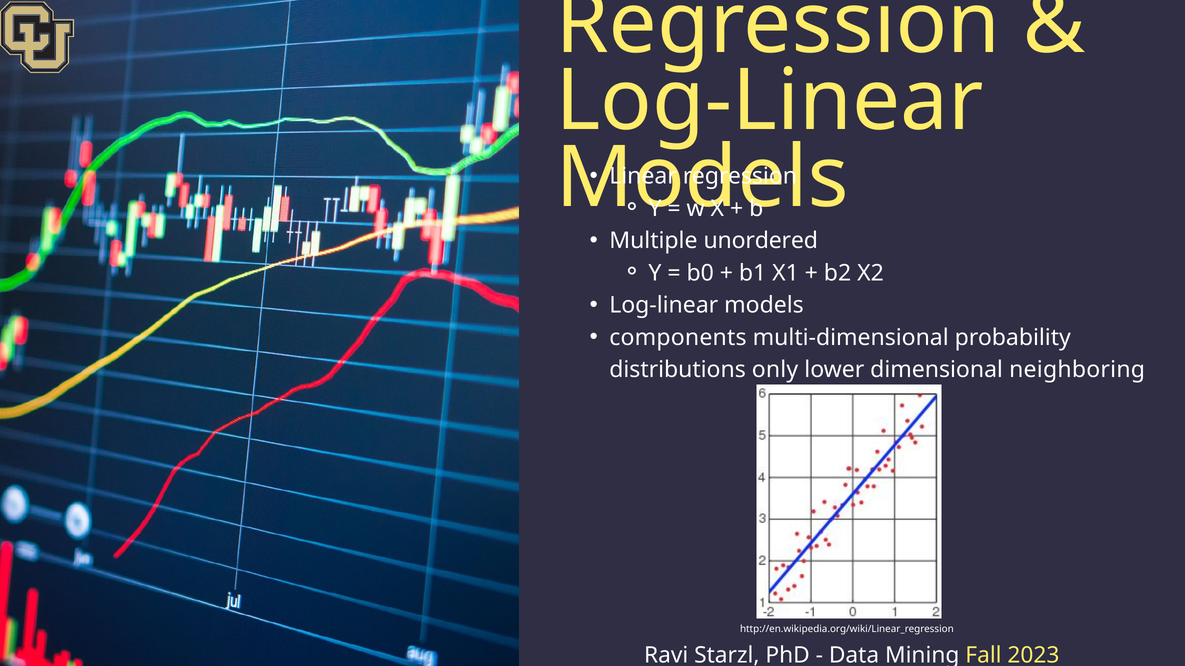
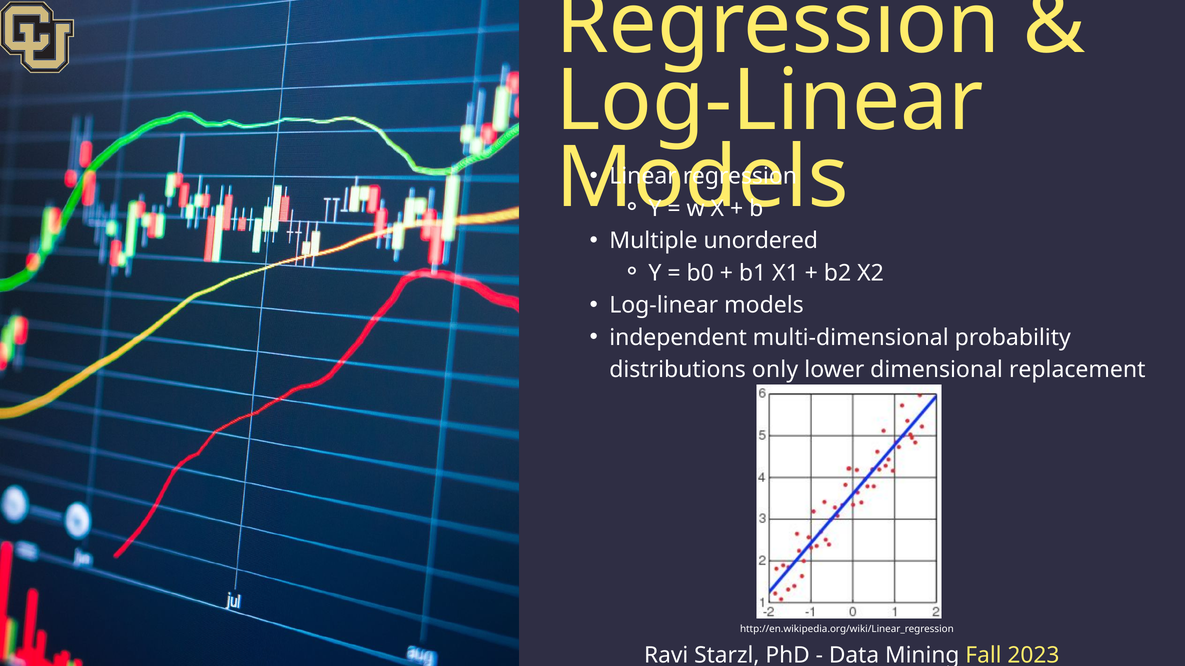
components: components -> independent
neighboring: neighboring -> replacement
